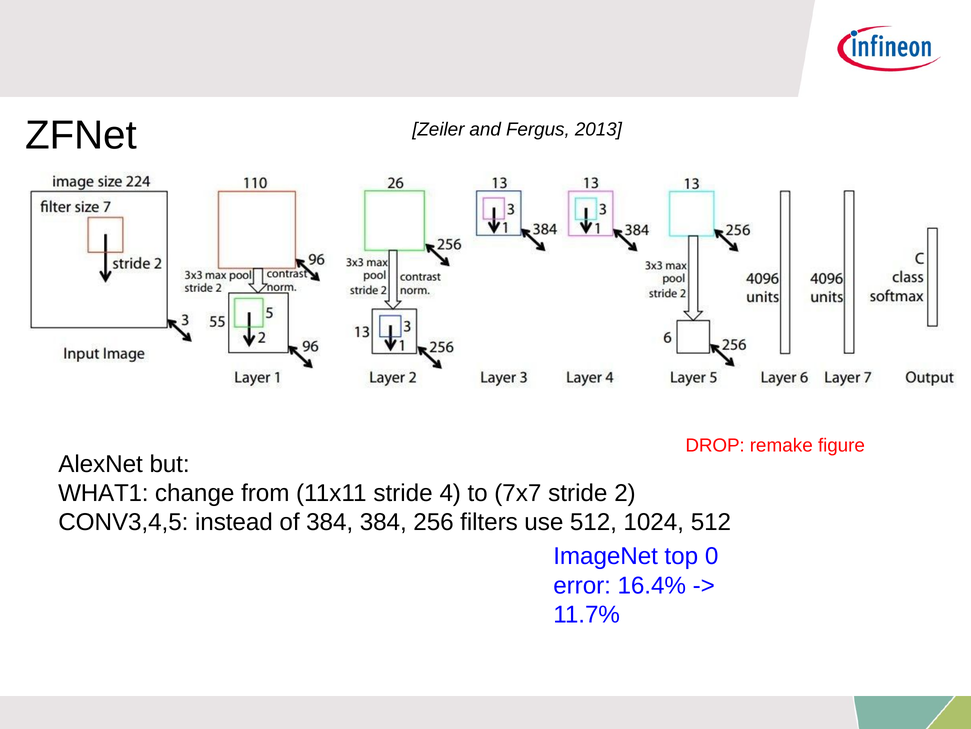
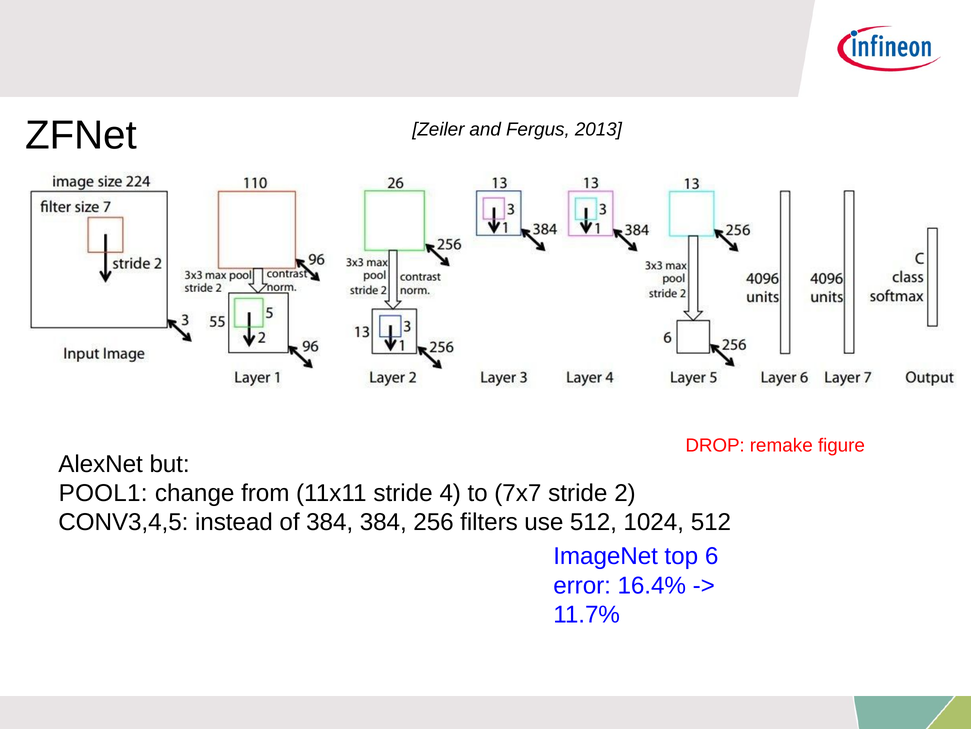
WHAT1: WHAT1 -> POOL1
top 0: 0 -> 6
